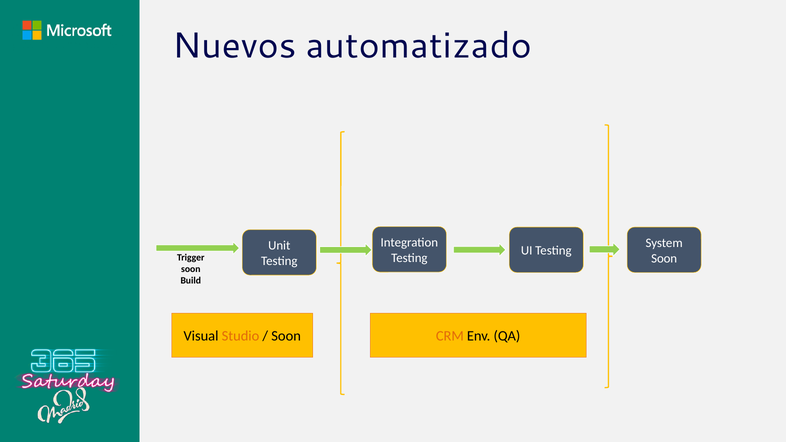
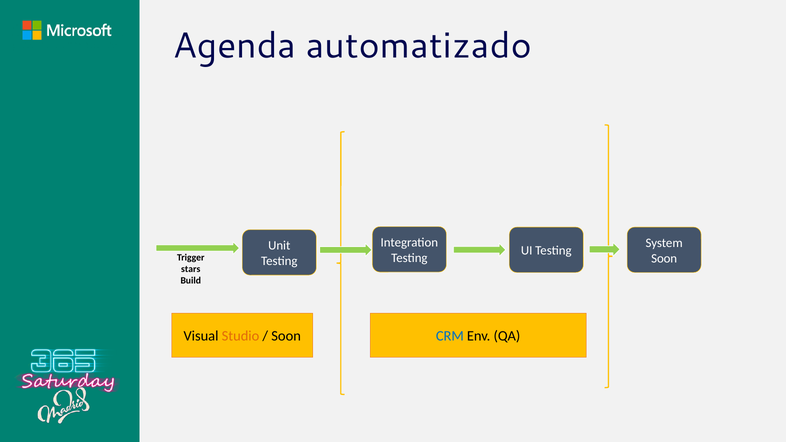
Nuevos: Nuevos -> Agenda
soon at (191, 269): soon -> stars
CRM colour: orange -> blue
